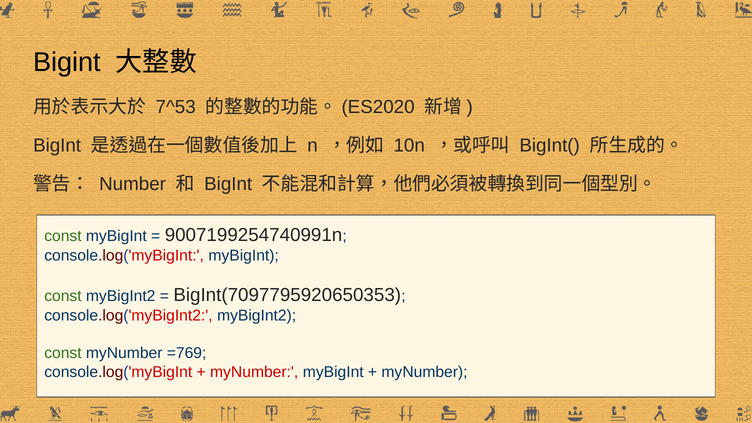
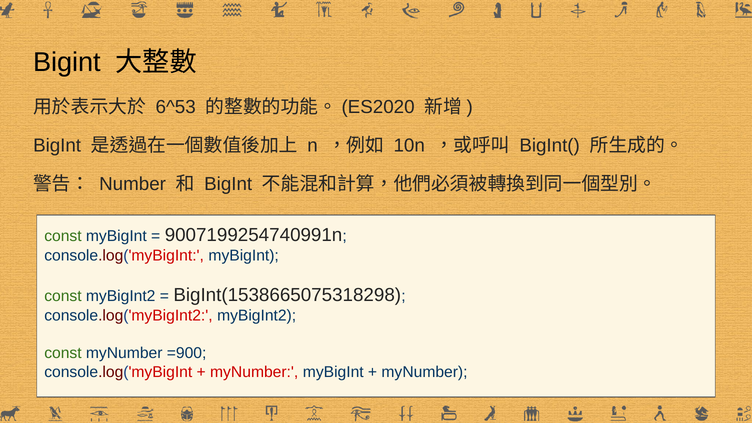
7^53: 7^53 -> 6^53
BigInt(7097795920650353: BigInt(7097795920650353 -> BigInt(1538665075318298
=769: =769 -> =900
